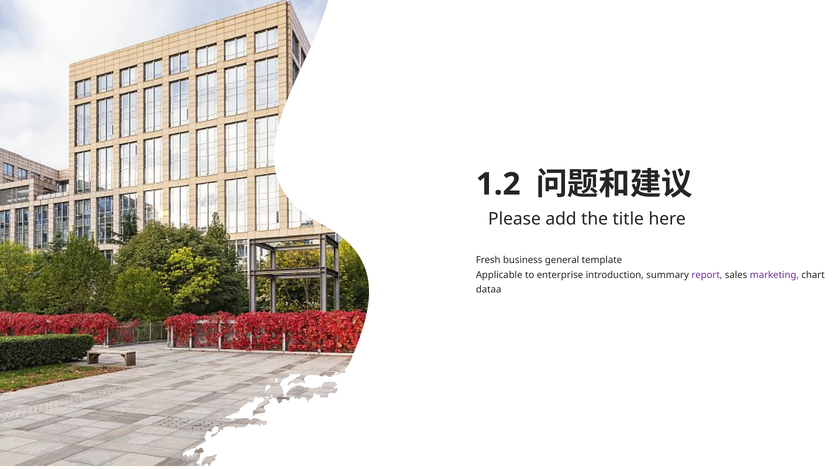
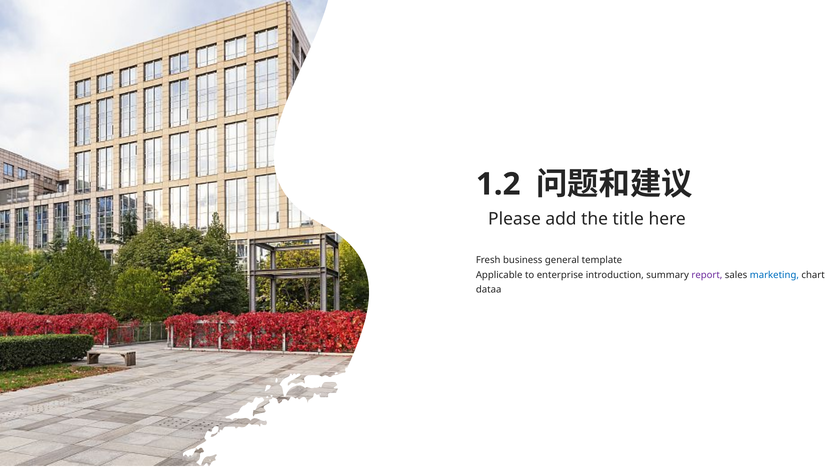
marketing colour: purple -> blue
